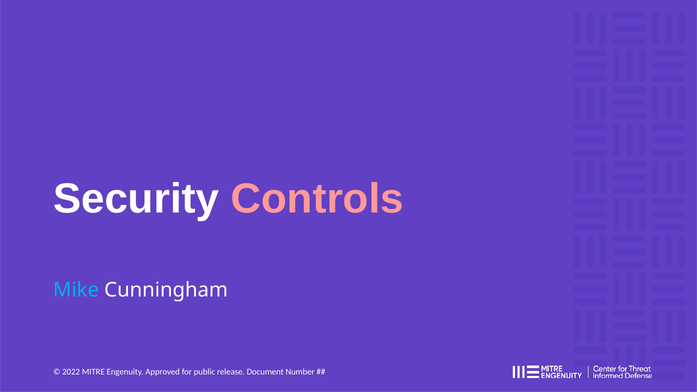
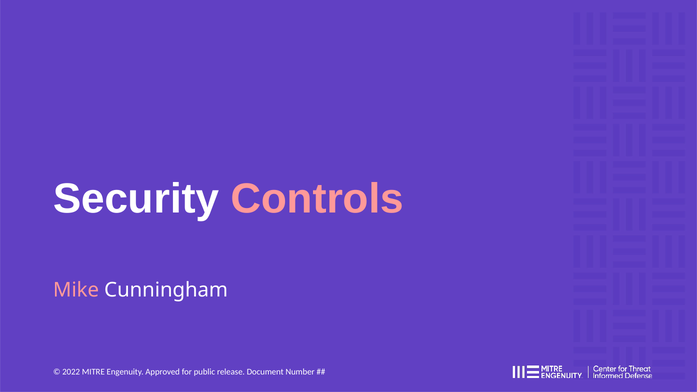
Mike colour: light blue -> pink
